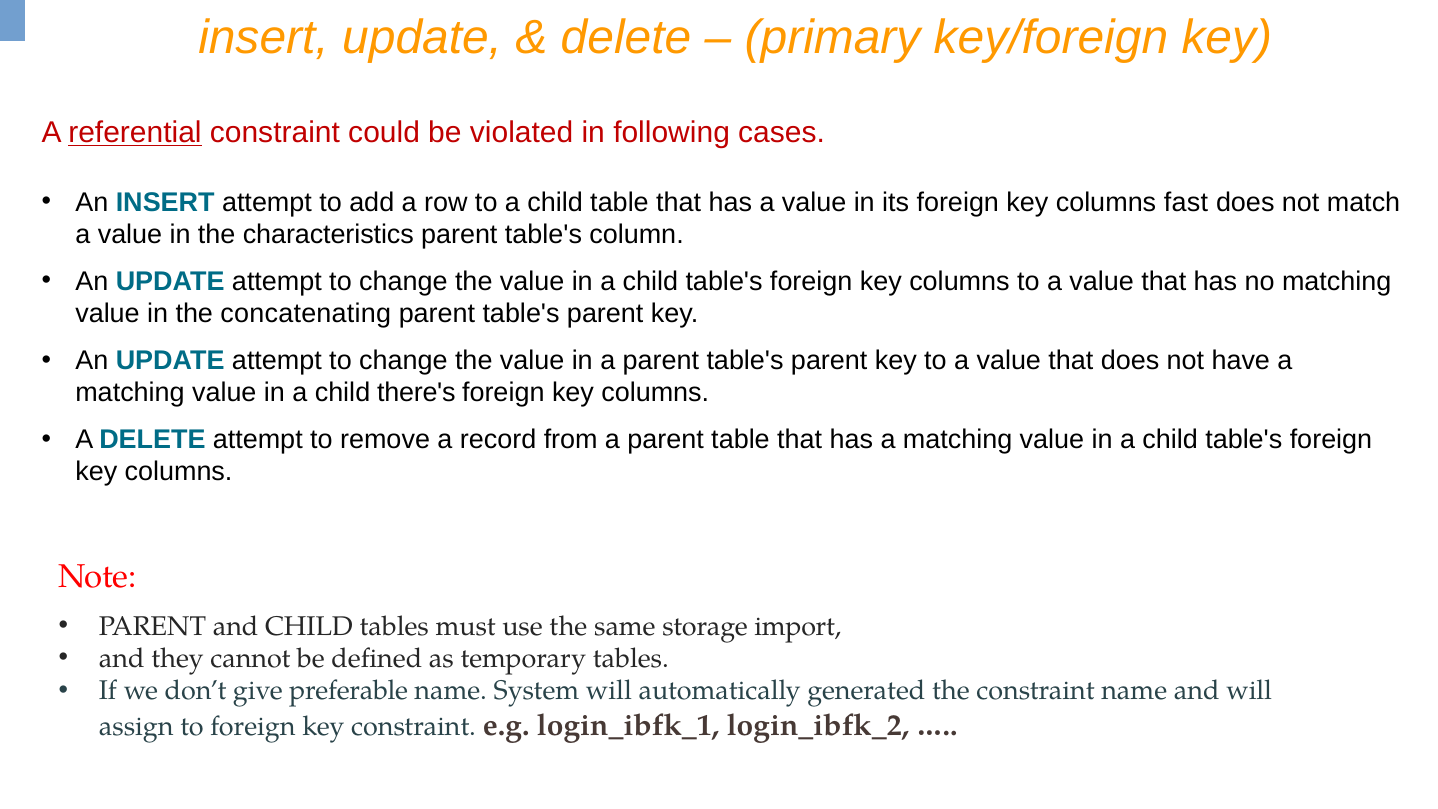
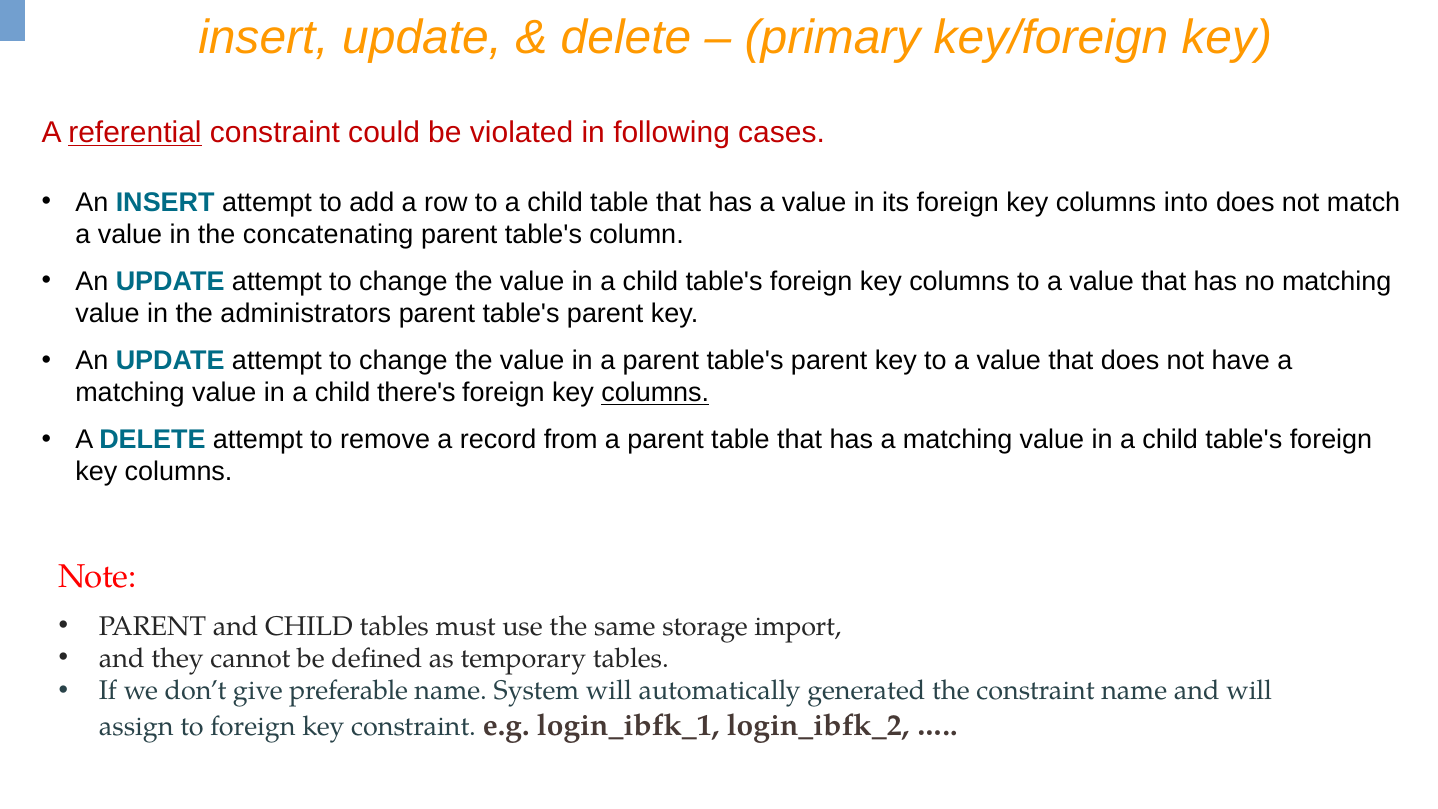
fast: fast -> into
characteristics: characteristics -> concatenating
concatenating: concatenating -> administrators
columns at (655, 393) underline: none -> present
